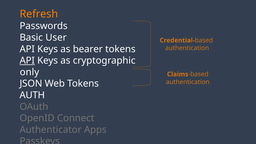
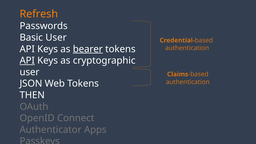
bearer underline: none -> present
only at (29, 72): only -> user
AUTH: AUTH -> THEN
